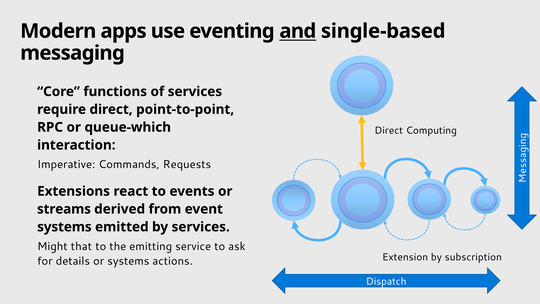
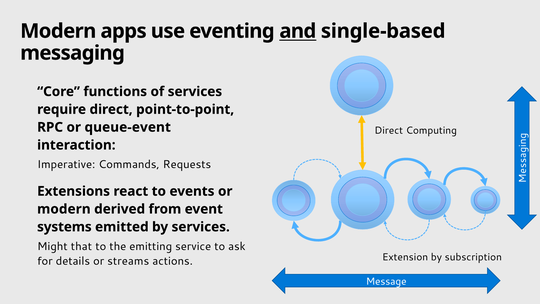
queue-which: queue-which -> queue-event
streams at (64, 209): streams -> modern
or systems: systems -> streams
Dispatch: Dispatch -> Message
